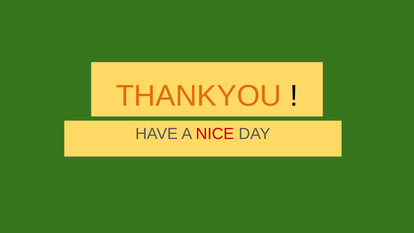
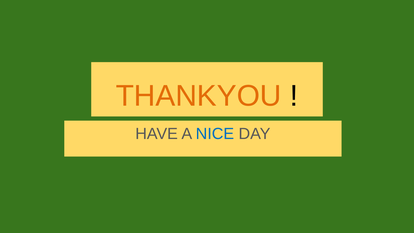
NICE colour: red -> blue
